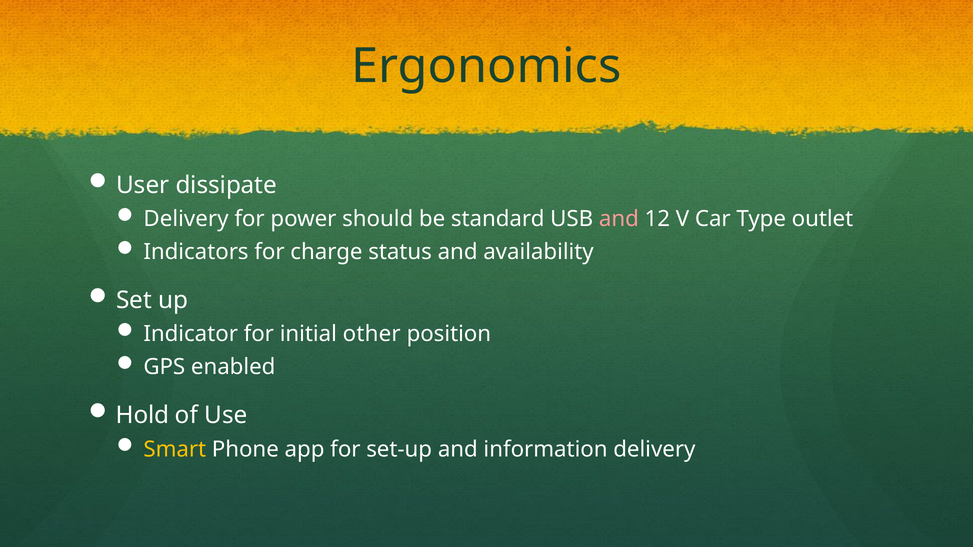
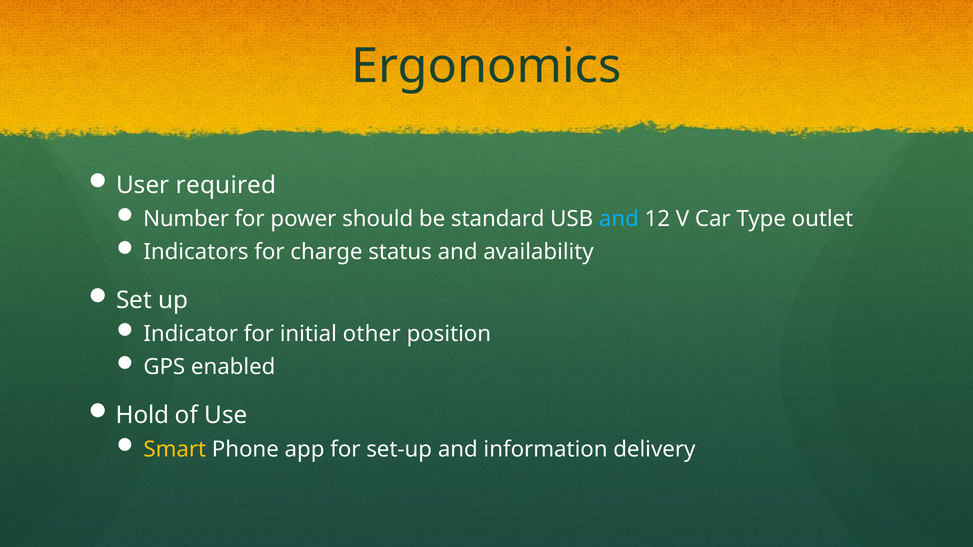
dissipate: dissipate -> required
Delivery at (186, 219): Delivery -> Number
and at (619, 219) colour: pink -> light blue
